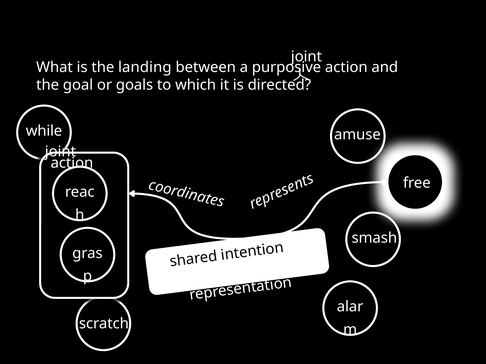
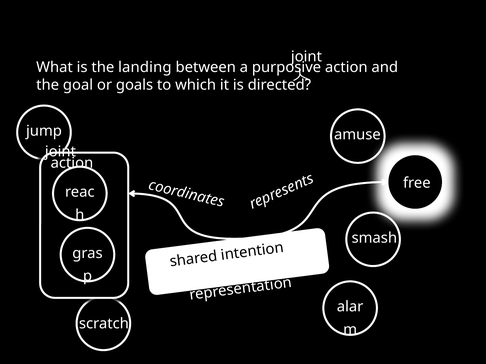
while: while -> jump
